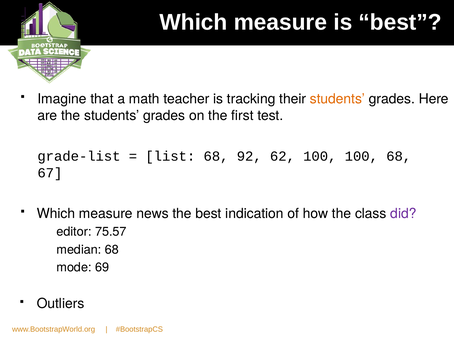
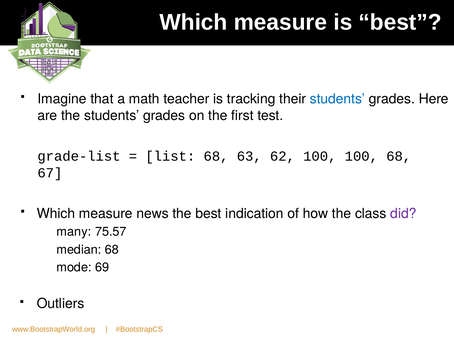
students at (337, 99) colour: orange -> blue
92: 92 -> 63
editor: editor -> many
